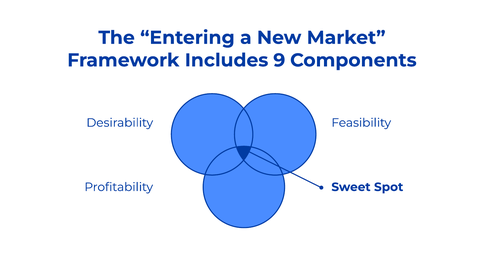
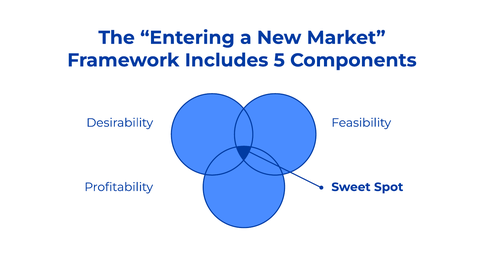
9: 9 -> 5
